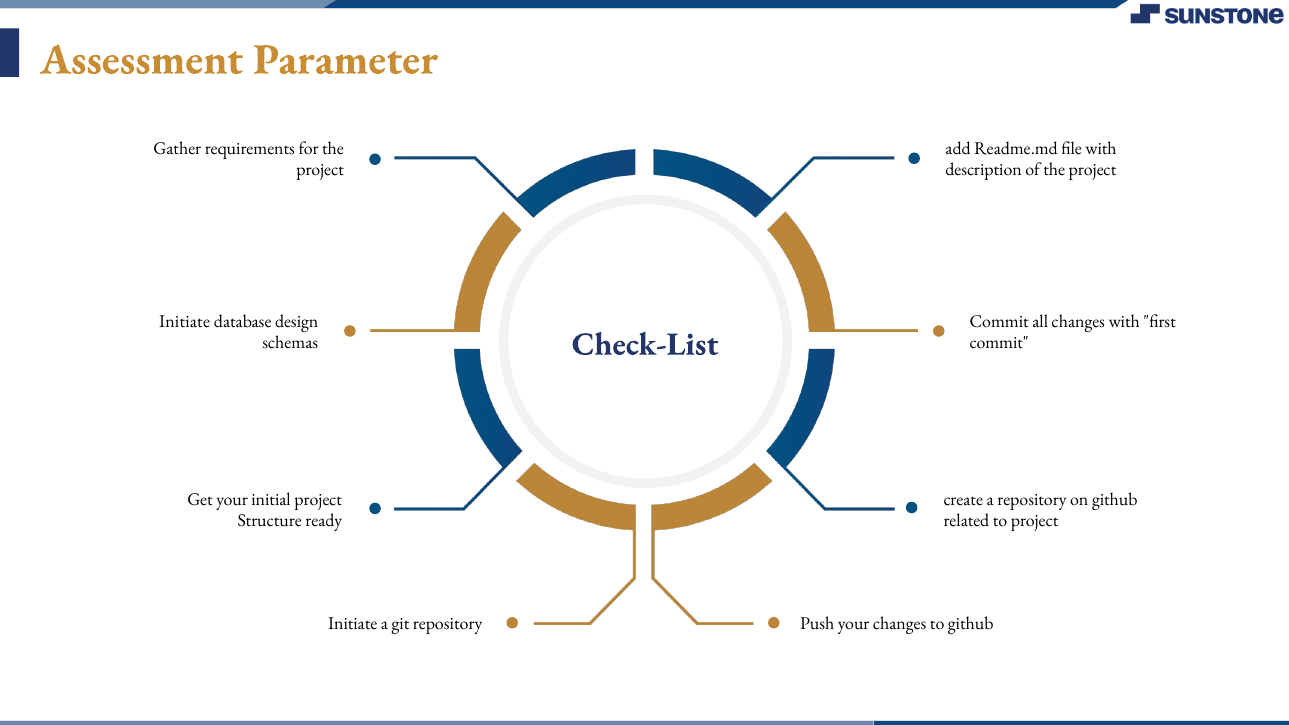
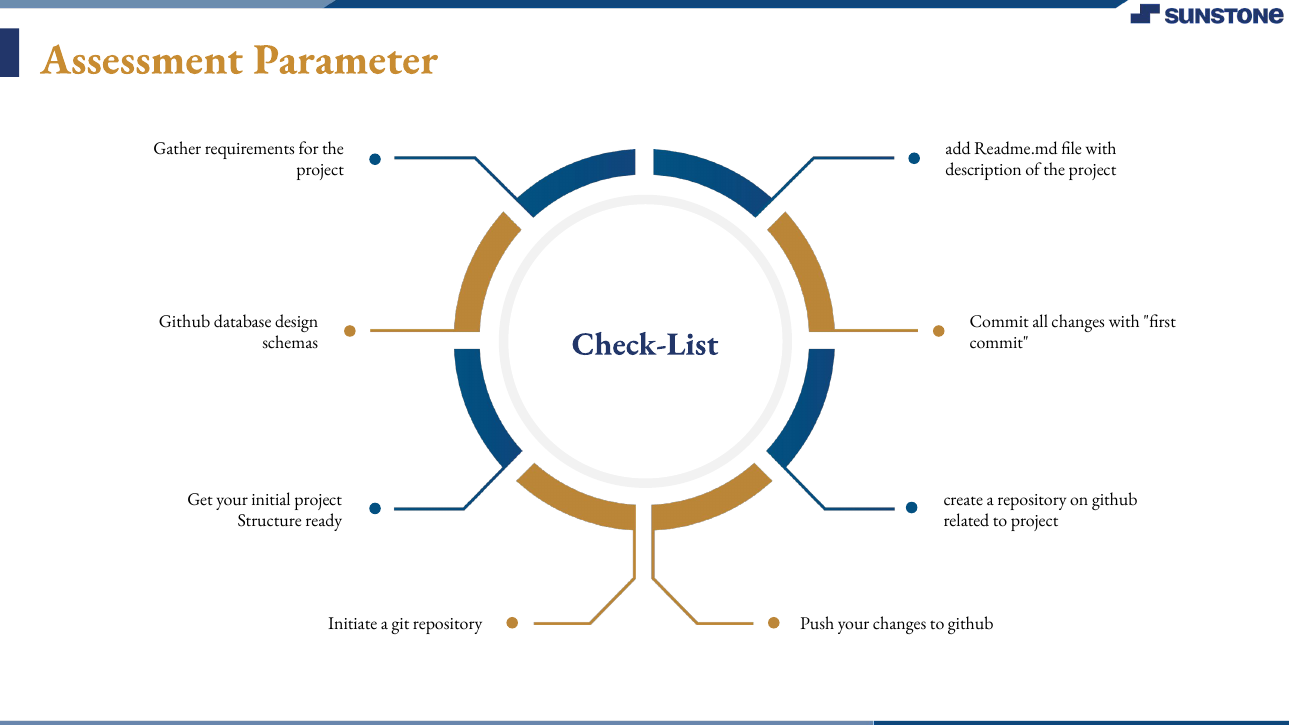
Initiate at (185, 322): Initiate -> Github
